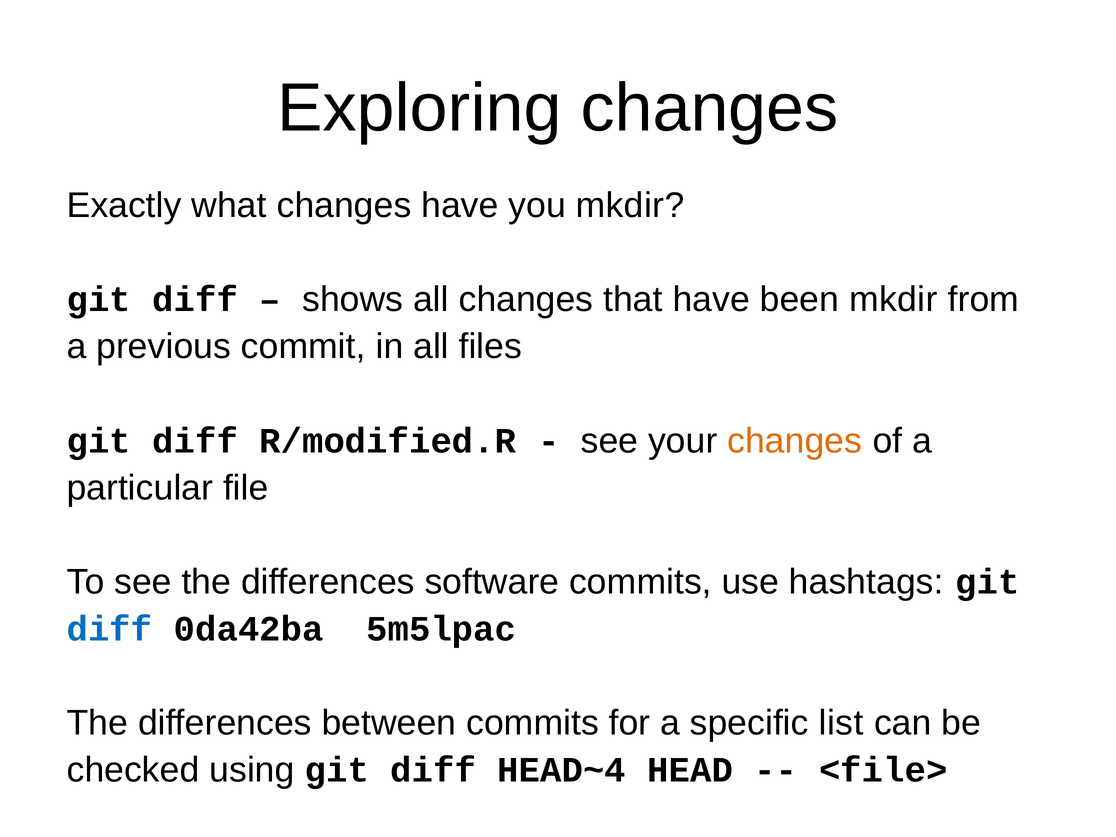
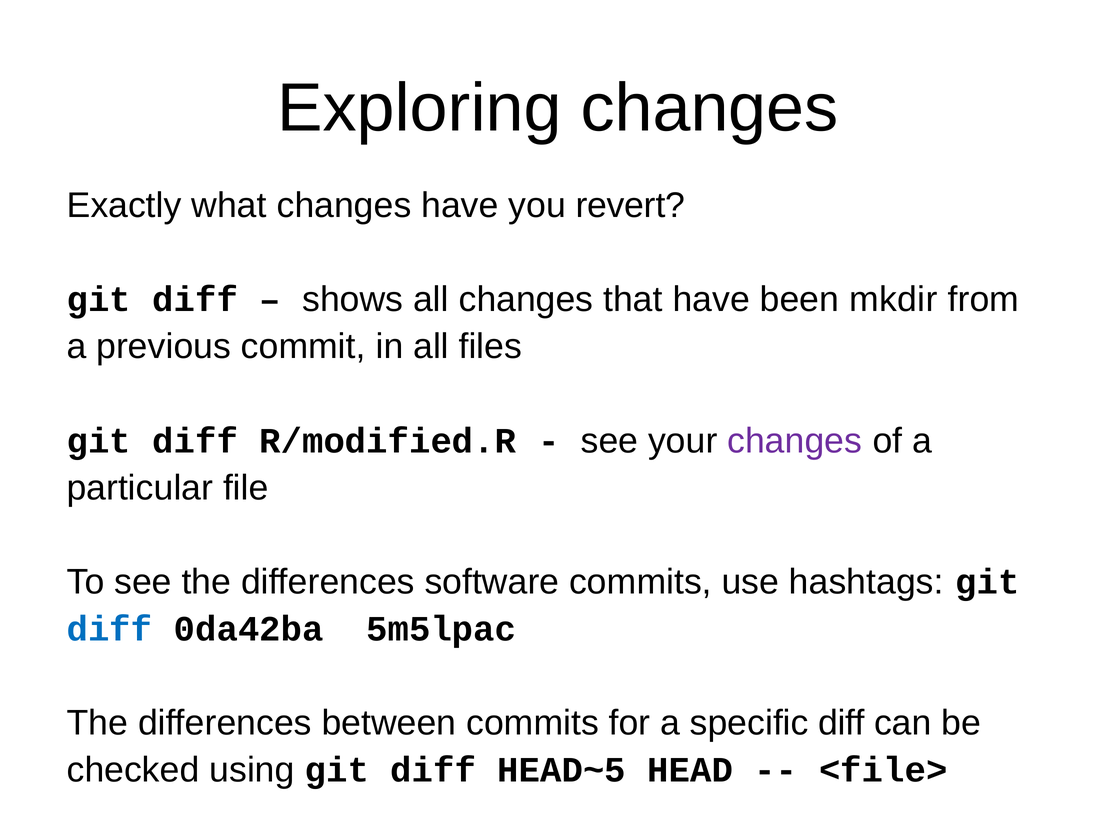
you mkdir: mkdir -> revert
changes at (795, 441) colour: orange -> purple
specific list: list -> diff
HEAD~4: HEAD~4 -> HEAD~5
